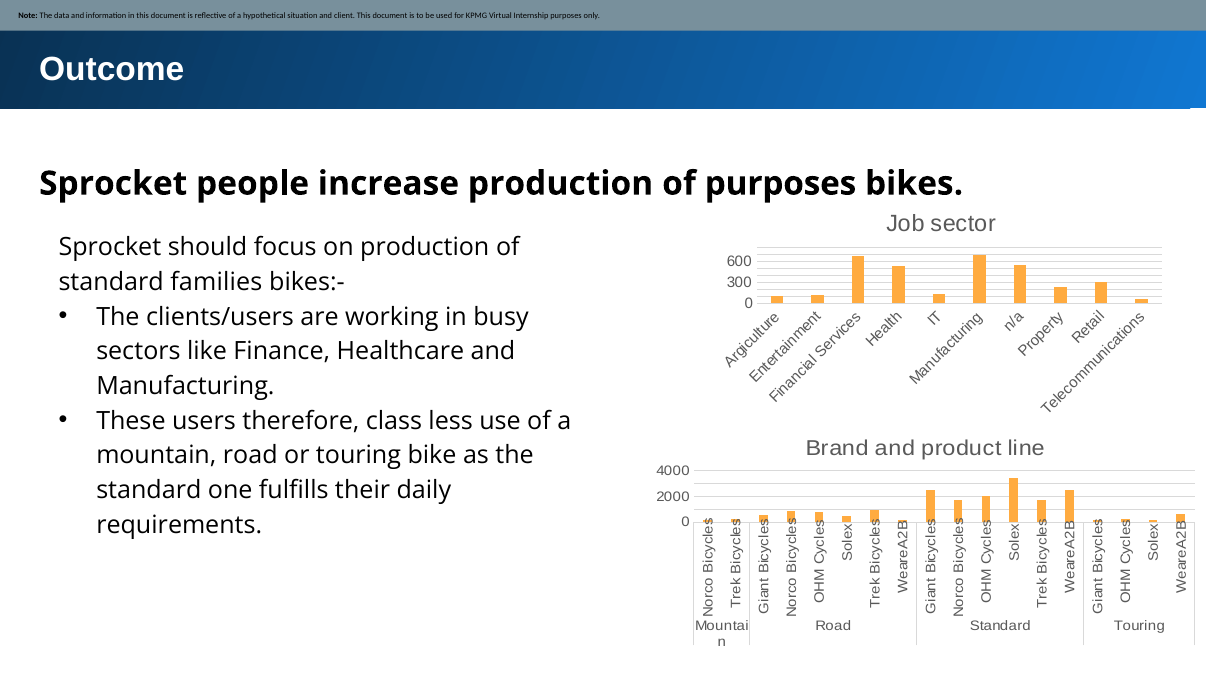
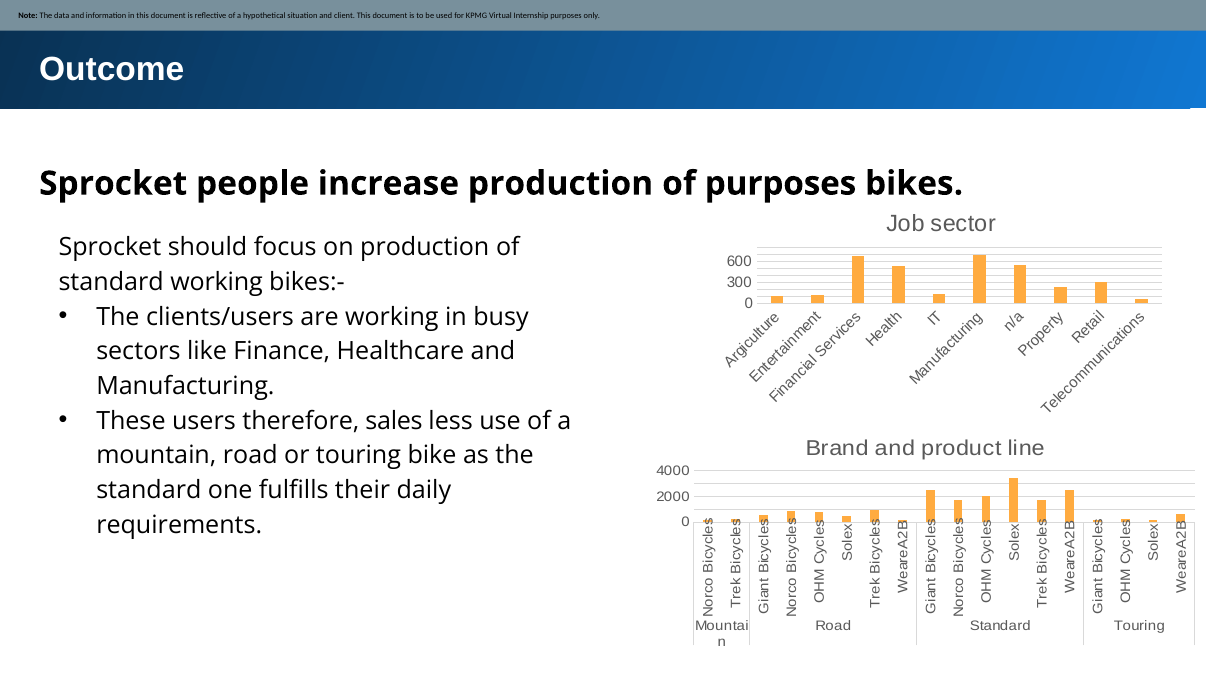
standard families: families -> working
class: class -> sales
